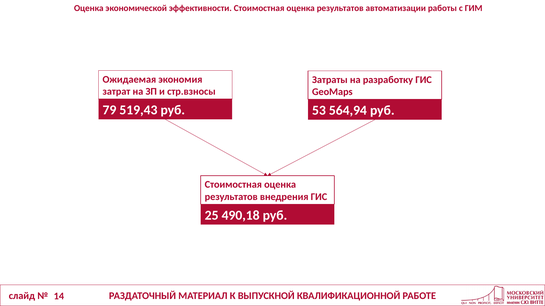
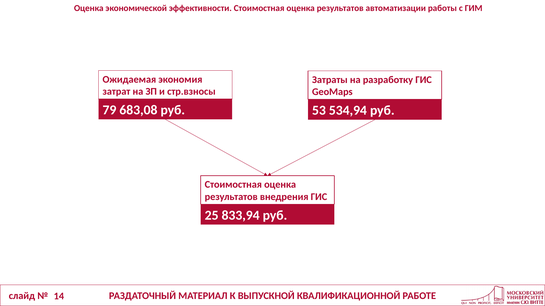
519,43: 519,43 -> 683,08
564,94: 564,94 -> 534,94
490,18: 490,18 -> 833,94
